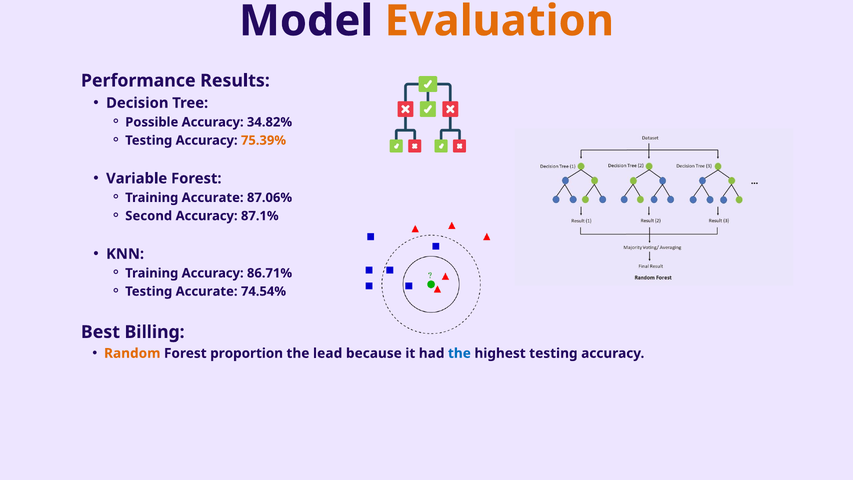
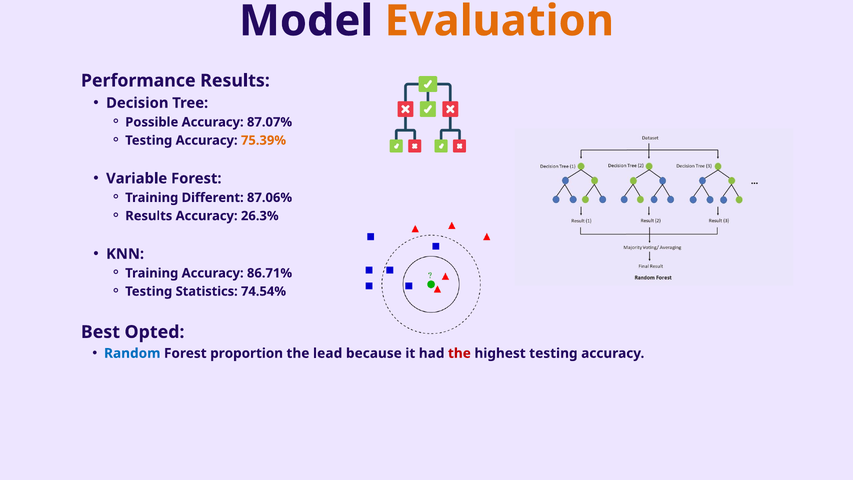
34.82%: 34.82% -> 87.07%
Training Accurate: Accurate -> Different
Second at (149, 216): Second -> Results
87.1%: 87.1% -> 26.3%
Testing Accurate: Accurate -> Statistics
Billing: Billing -> Opted
Random colour: orange -> blue
the at (459, 353) colour: blue -> red
